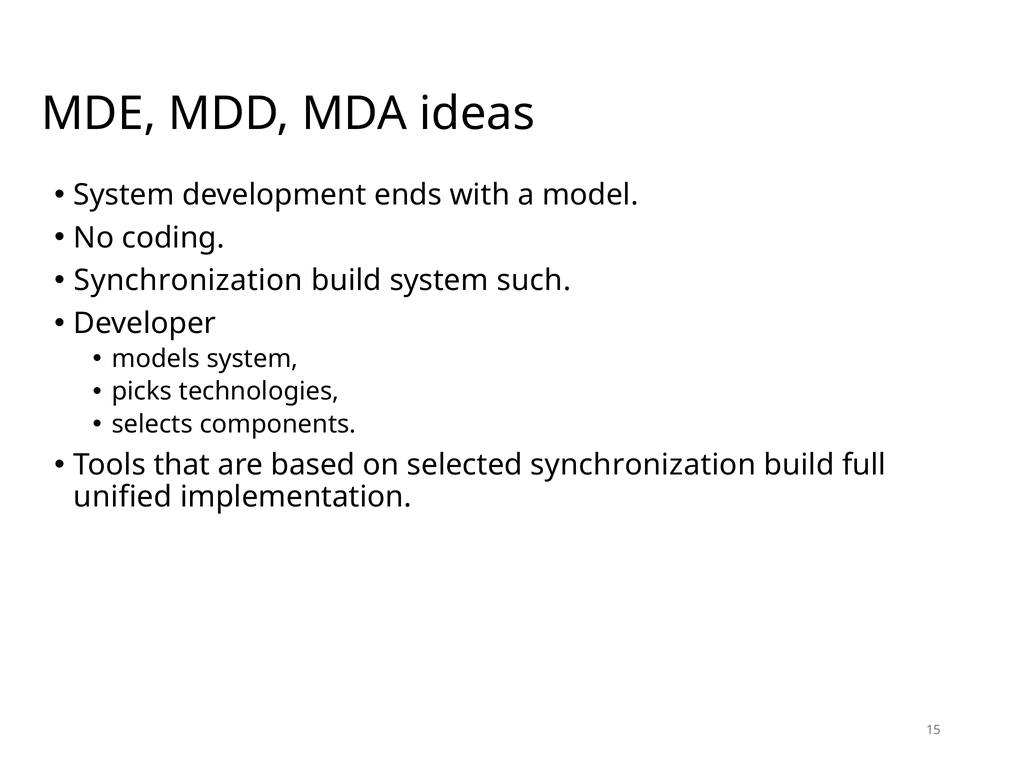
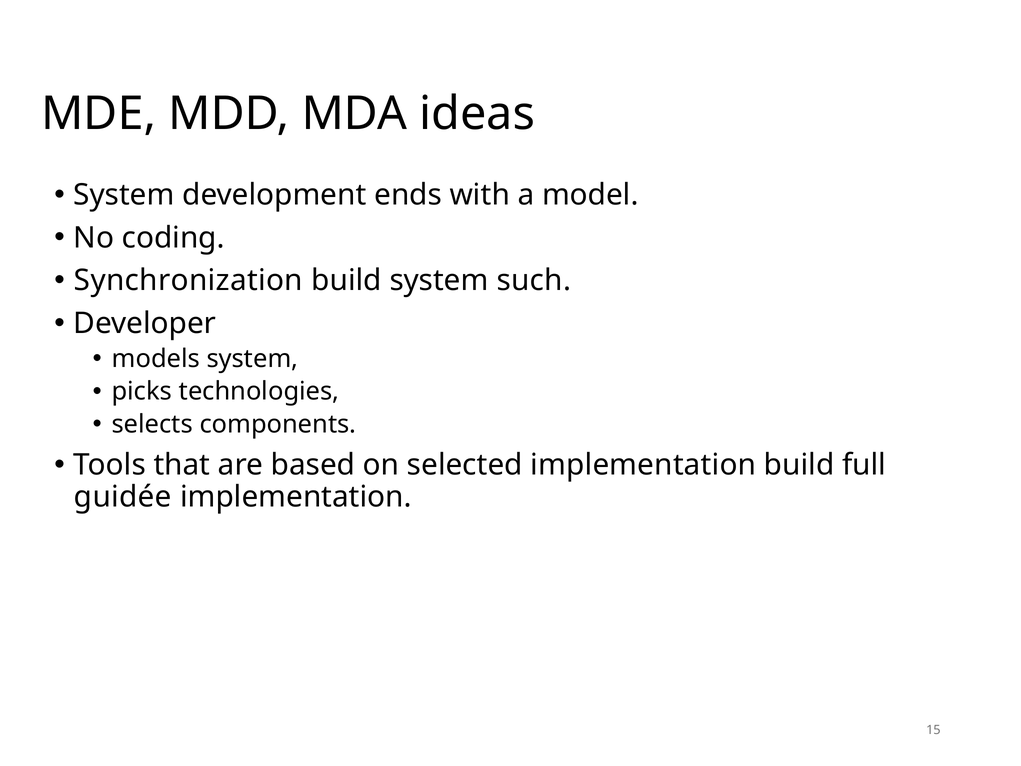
selected synchronization: synchronization -> implementation
unified: unified -> guidée
